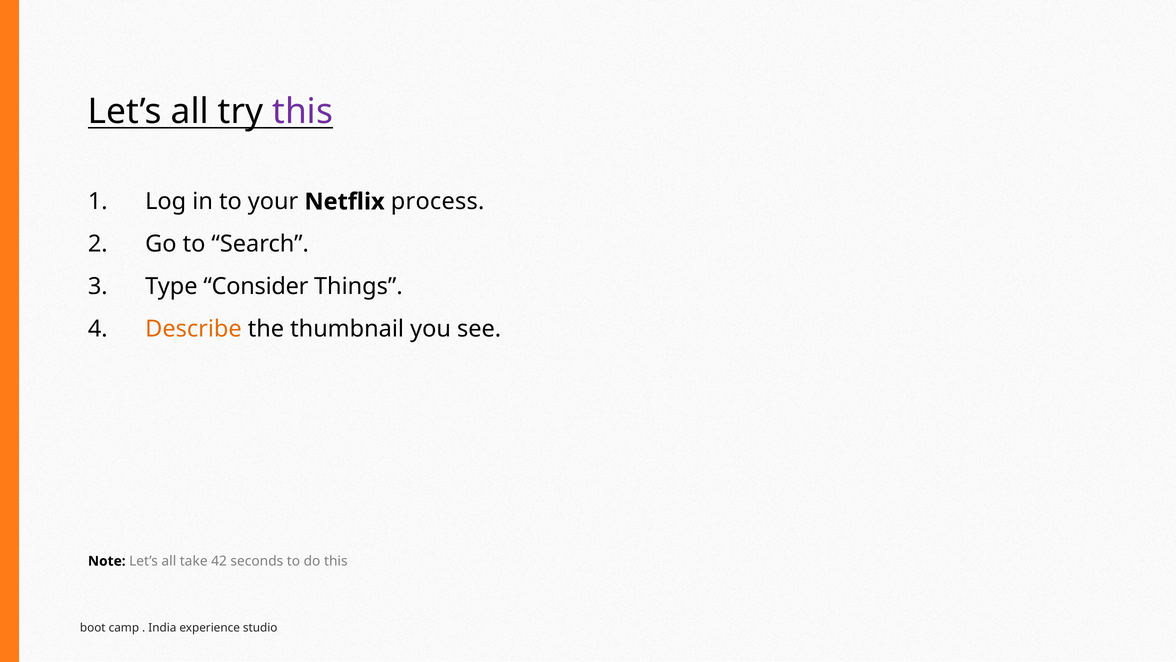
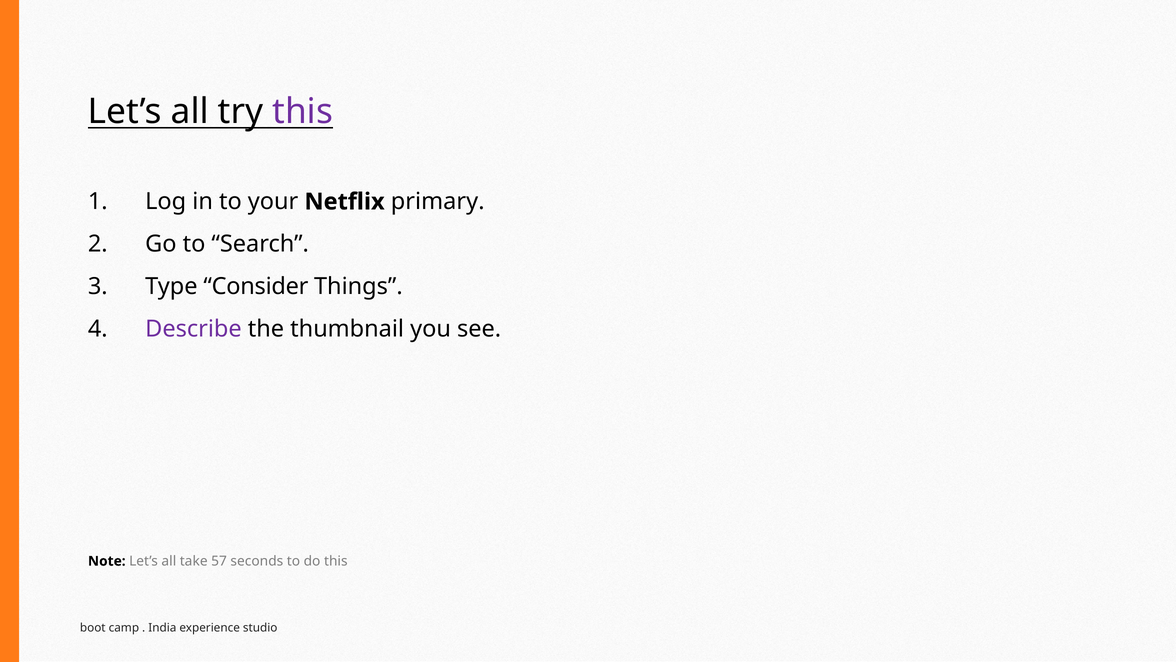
process: process -> primary
Describe colour: orange -> purple
42: 42 -> 57
